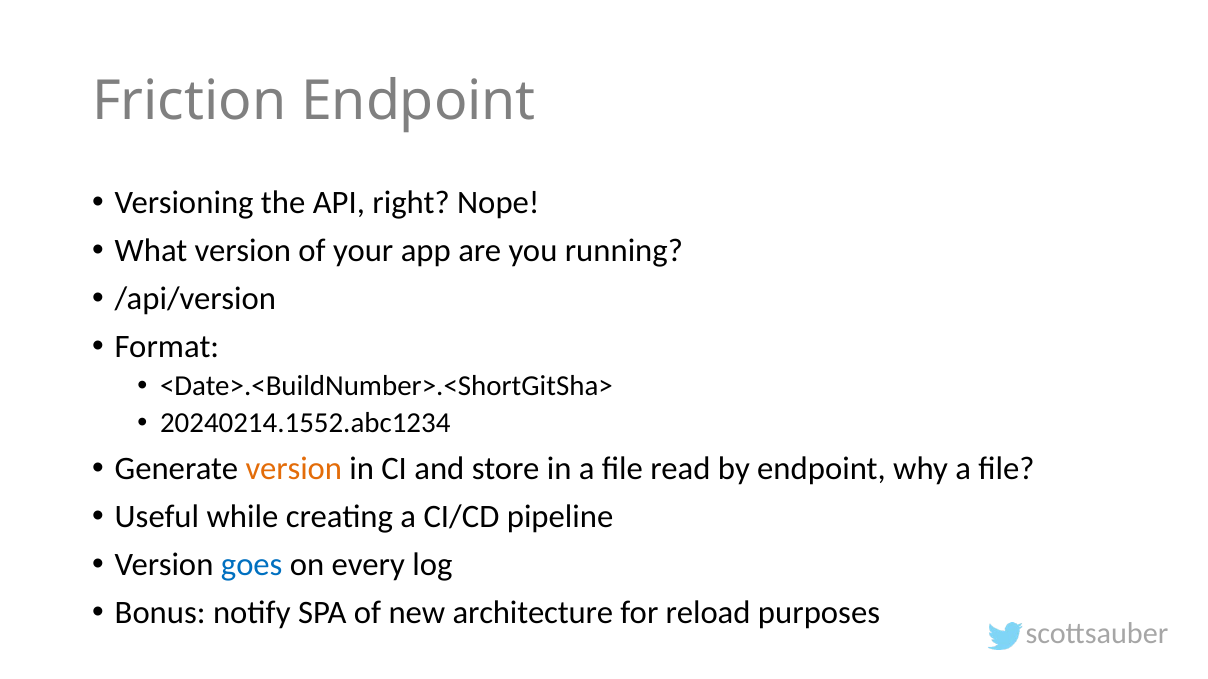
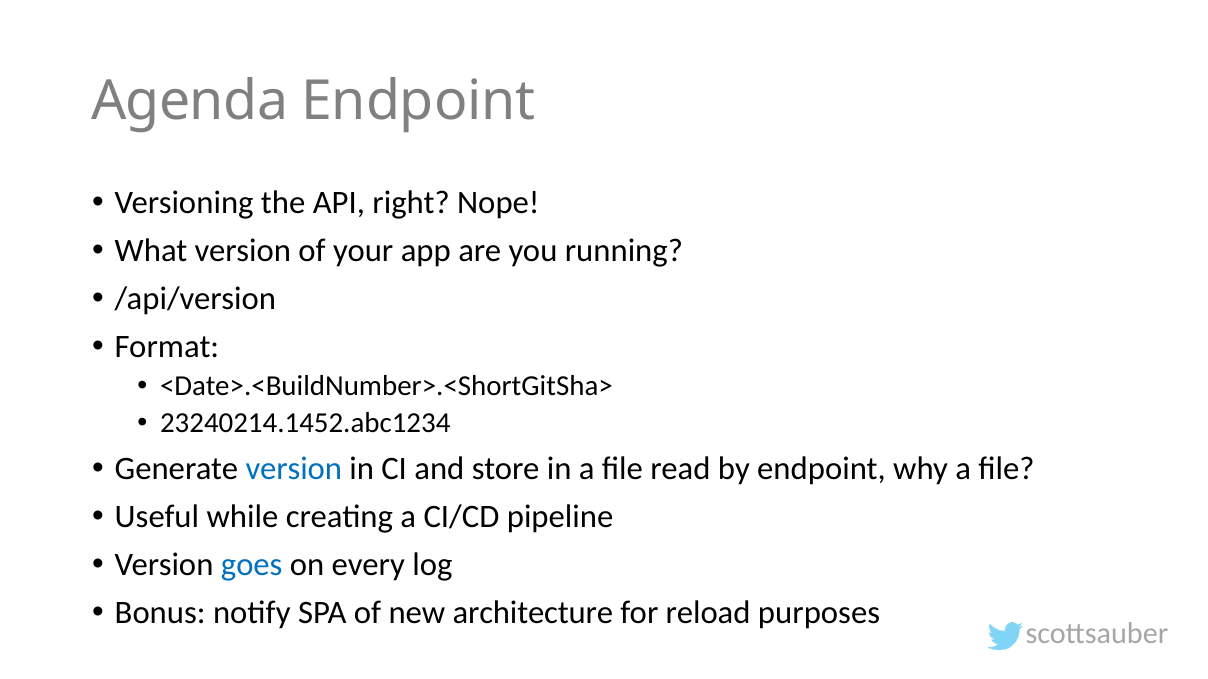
Friction: Friction -> Agenda
20240214.1552.abc1234: 20240214.1552.abc1234 -> 23240214.1452.abc1234
version at (294, 470) colour: orange -> blue
